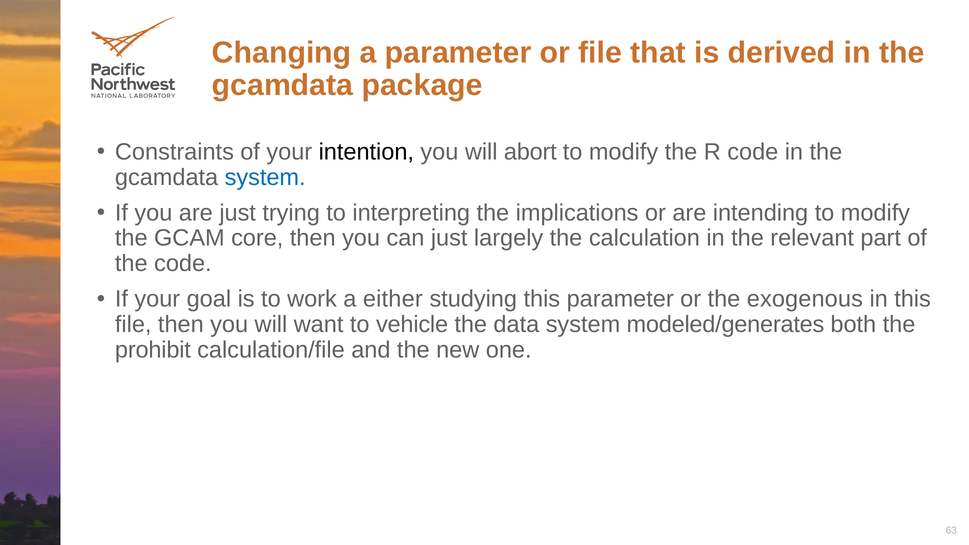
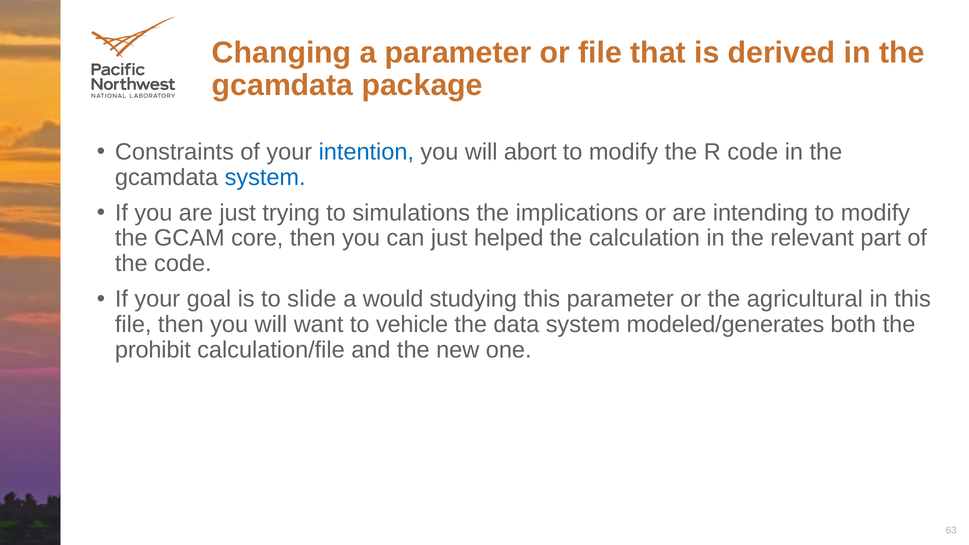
intention colour: black -> blue
interpreting: interpreting -> simulations
largely: largely -> helped
work: work -> slide
either: either -> would
exogenous: exogenous -> agricultural
